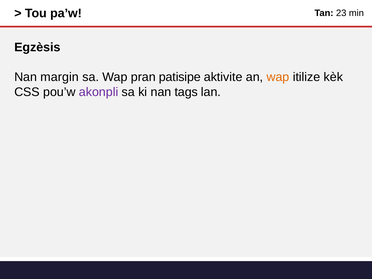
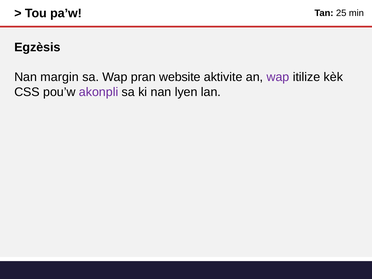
23: 23 -> 25
patisipe: patisipe -> website
wap at (278, 77) colour: orange -> purple
tags: tags -> lyen
